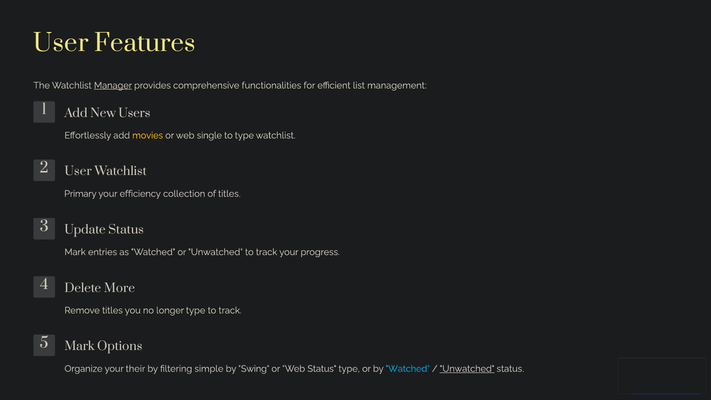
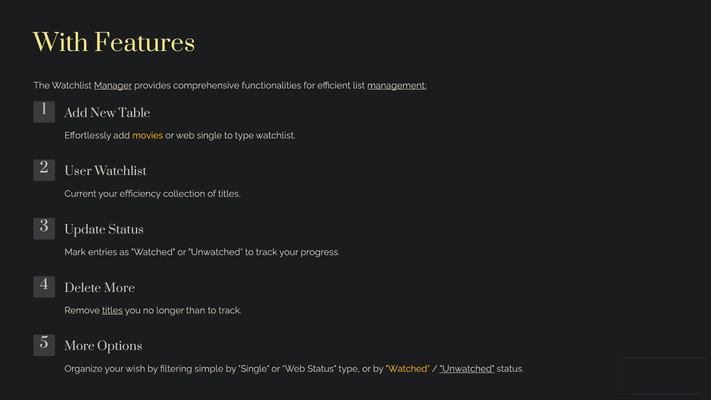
User at (61, 43): User -> With
management underline: none -> present
Users: Users -> Table
Primary: Primary -> Current
titles at (112, 310) underline: none -> present
longer type: type -> than
5 Mark: Mark -> More
their: their -> wish
by Swing: Swing -> Single
Watched at (408, 369) colour: light blue -> yellow
